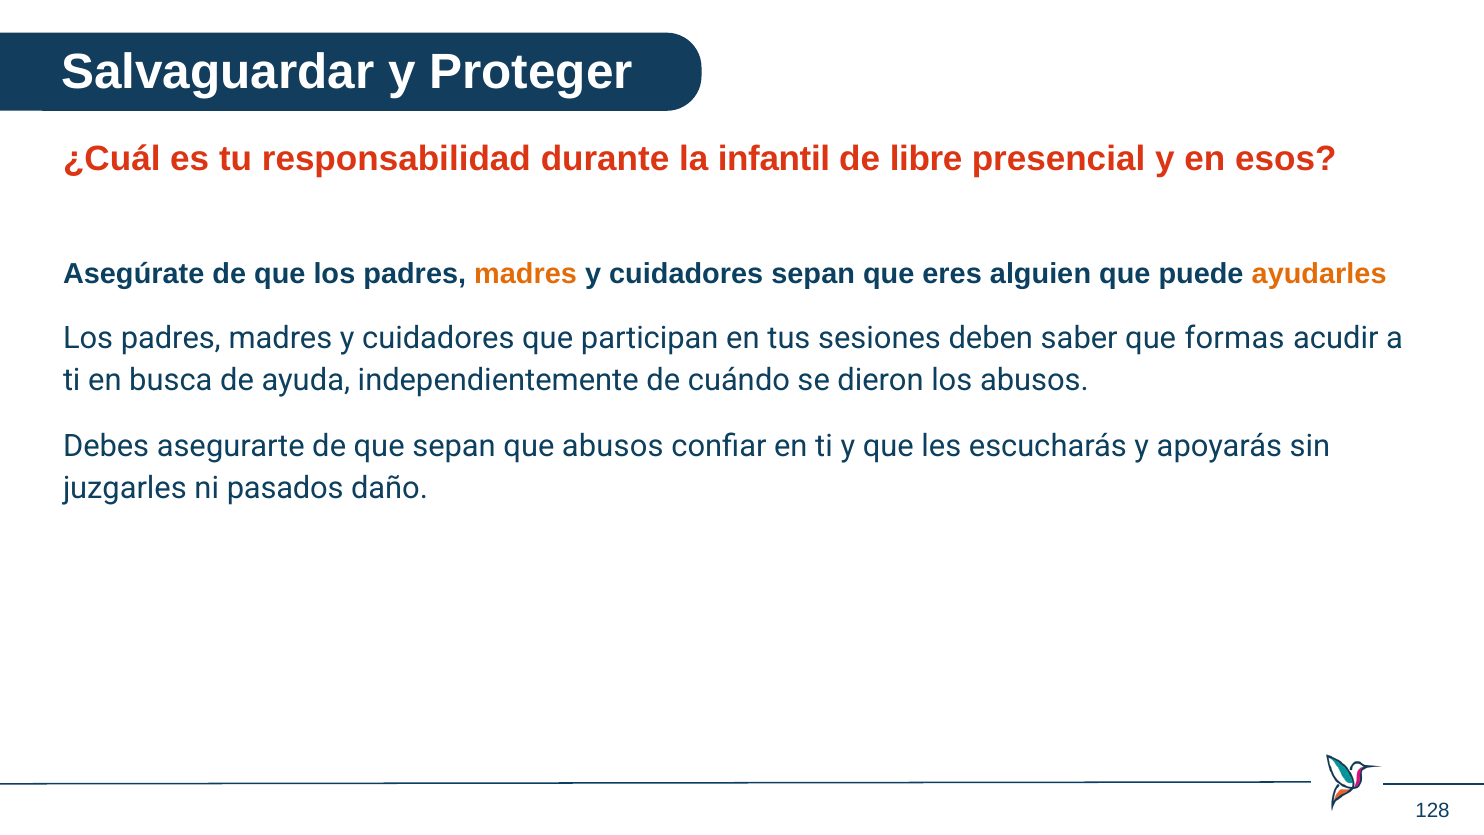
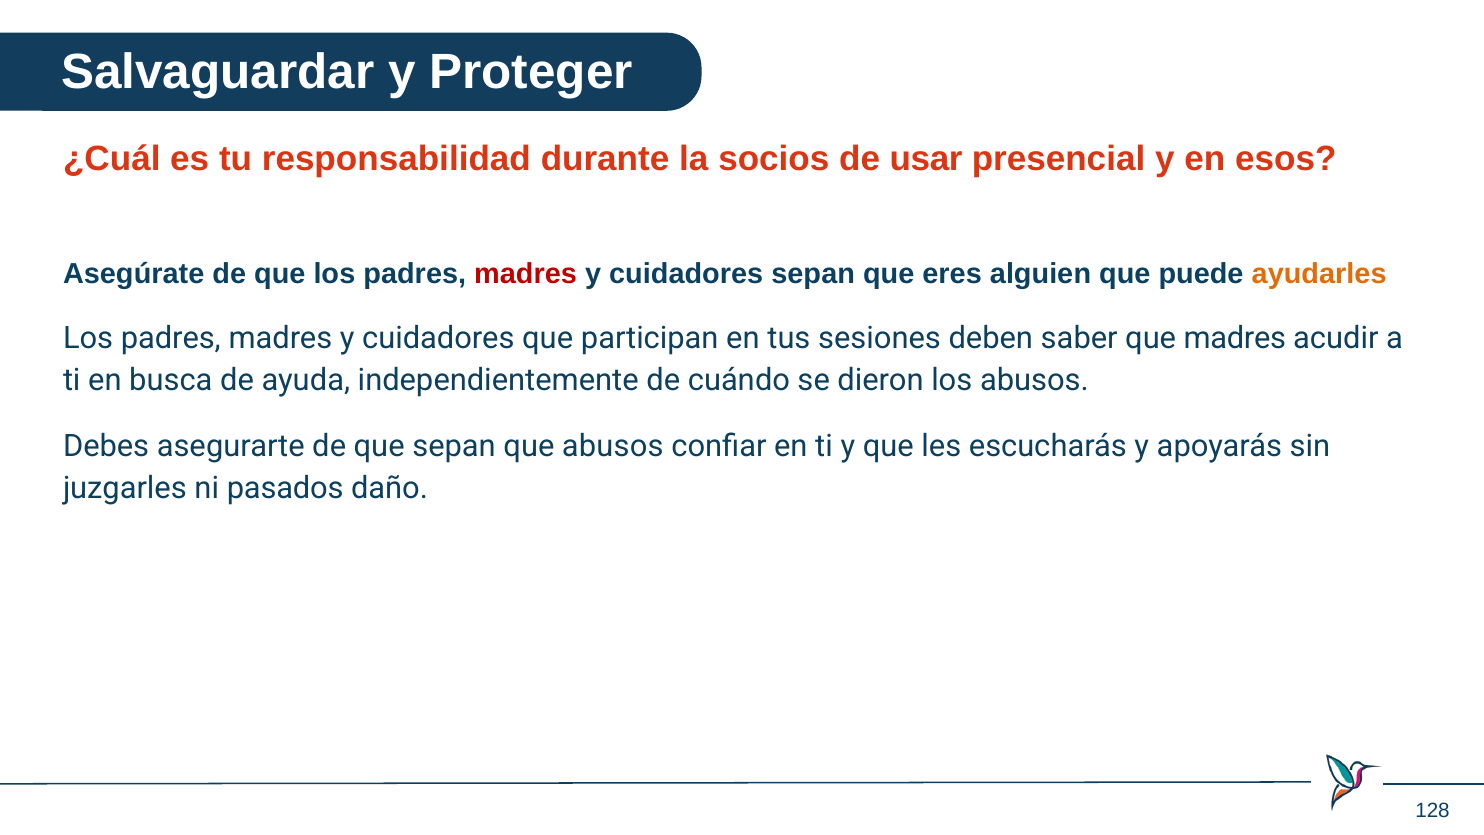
infantil: infantil -> socios
libre: libre -> usar
madres at (526, 274) colour: orange -> red
que formas: formas -> madres
